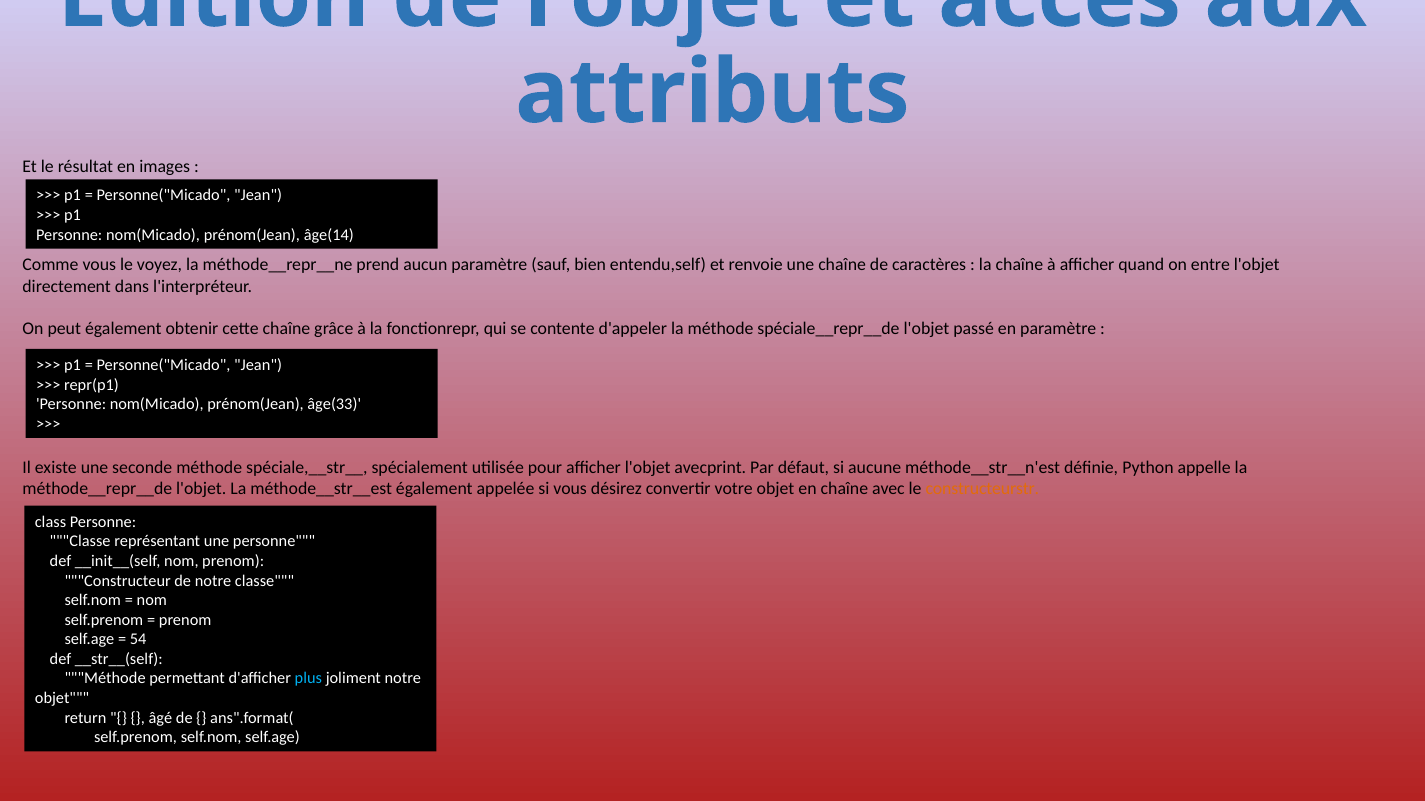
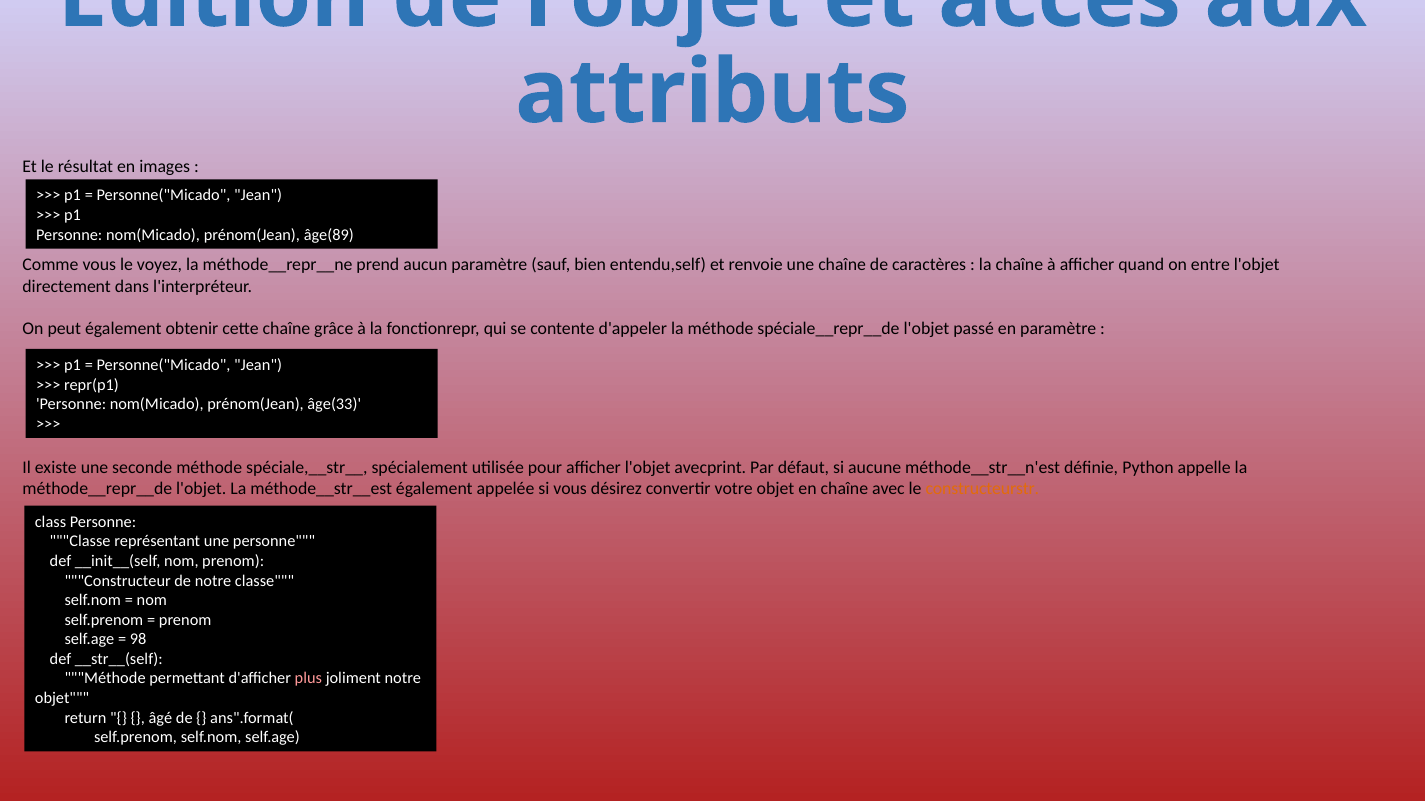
âge(14: âge(14 -> âge(89
54: 54 -> 98
plus colour: light blue -> pink
